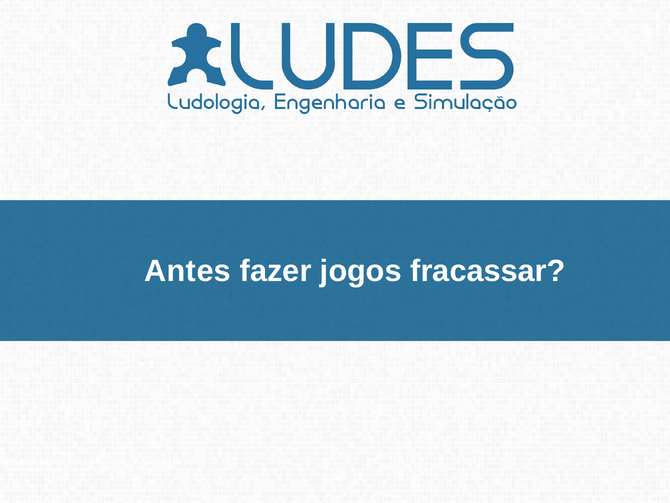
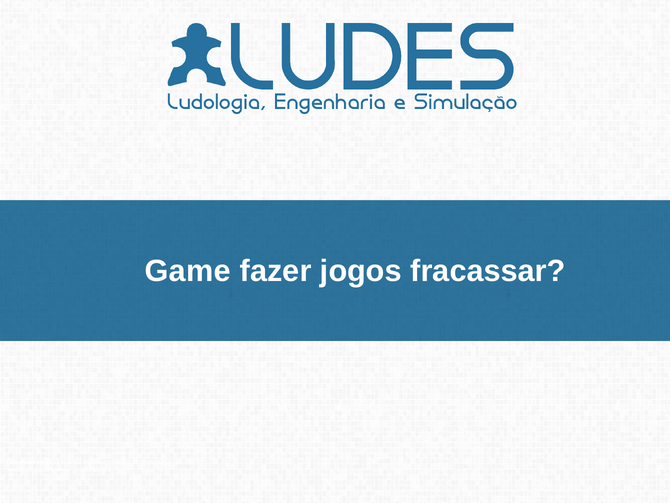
Antes: Antes -> Game
